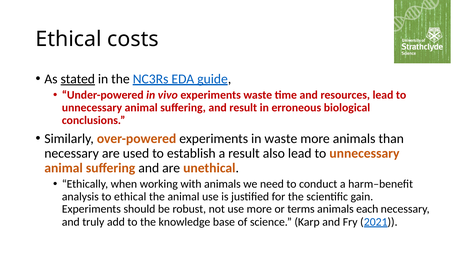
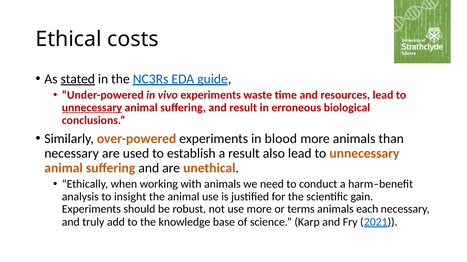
unnecessary at (92, 108) underline: none -> present
in waste: waste -> blood
to ethical: ethical -> insight
